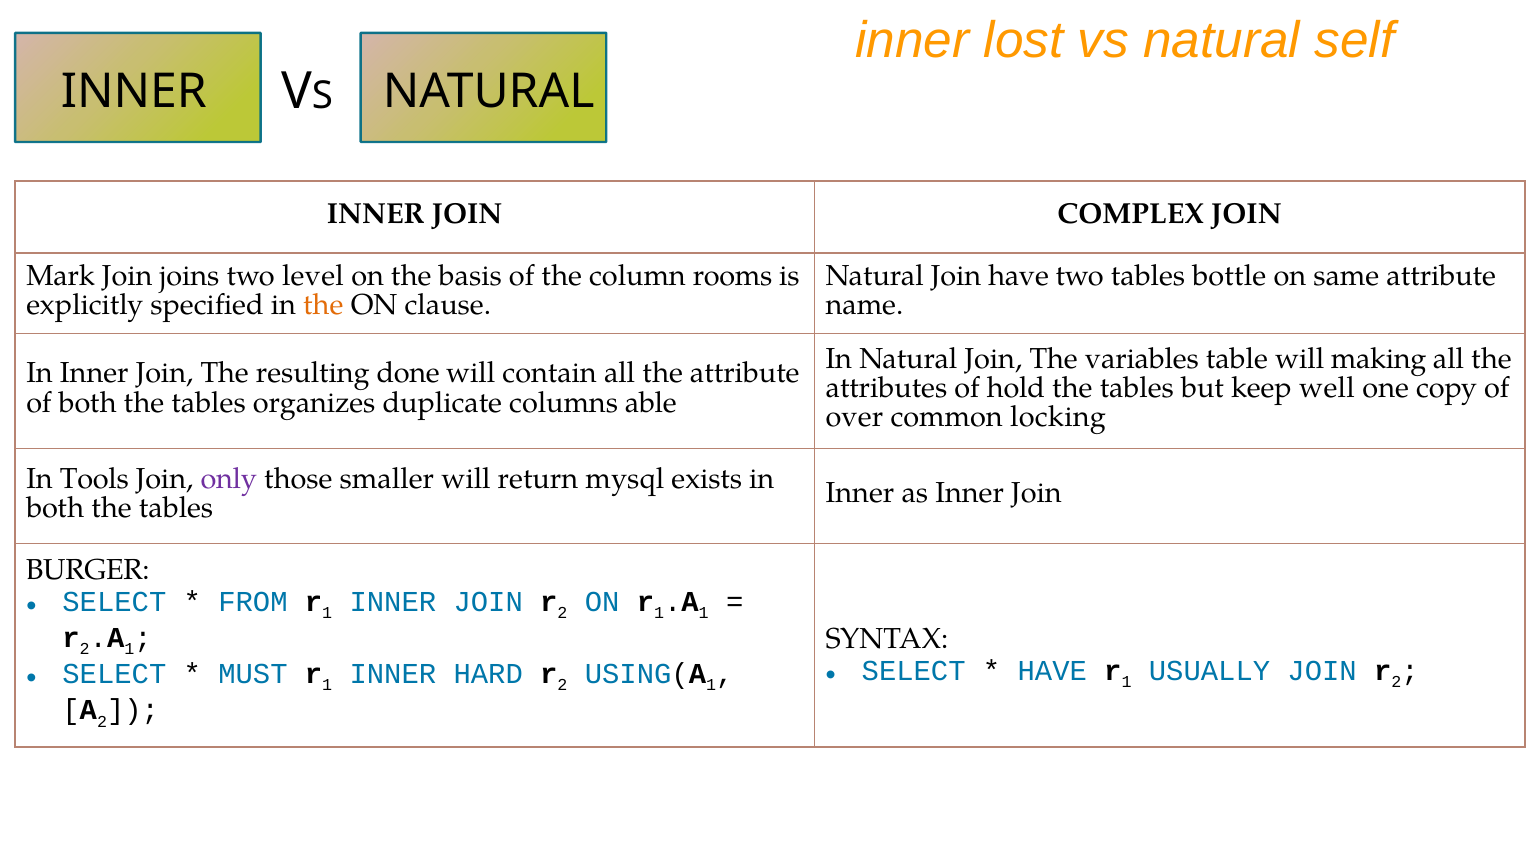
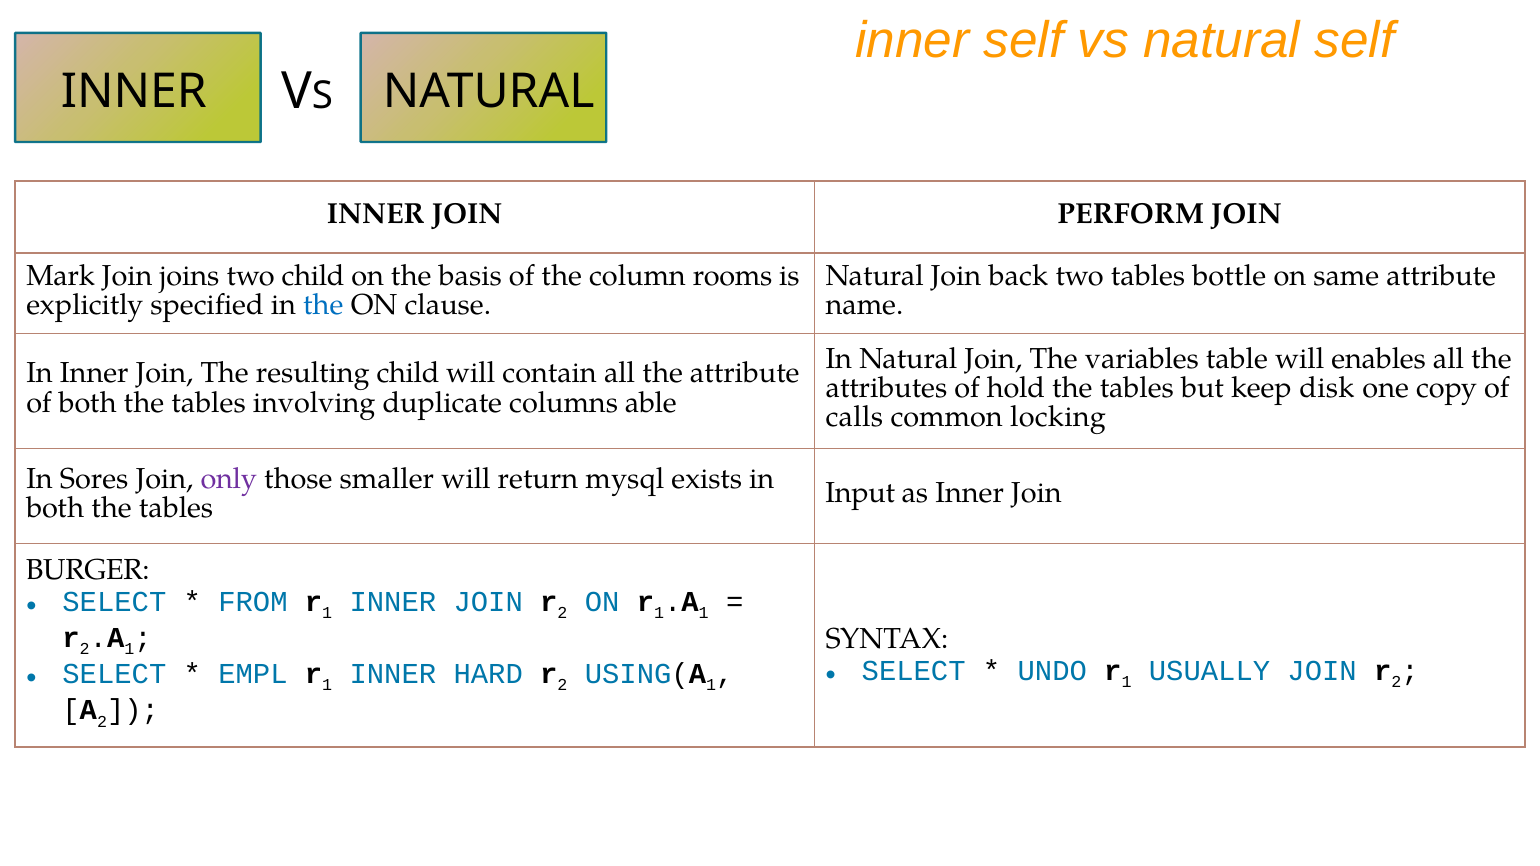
inner lost: lost -> self
COMPLEX: COMPLEX -> PERFORM
two level: level -> child
Join have: have -> back
the at (323, 305) colour: orange -> blue
making: making -> enables
resulting done: done -> child
well: well -> disk
organizes: organizes -> involving
over: over -> calls
Tools: Tools -> Sores
Inner at (860, 493): Inner -> Input
HAVE at (1052, 671): HAVE -> UNDO
MUST: MUST -> EMPL
